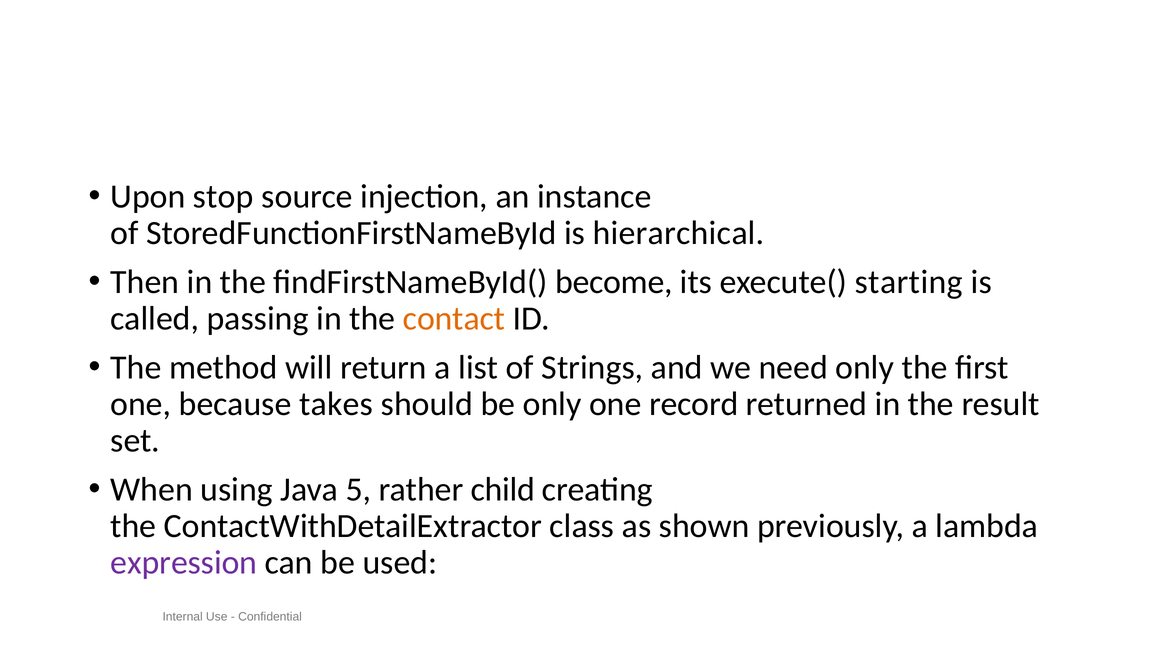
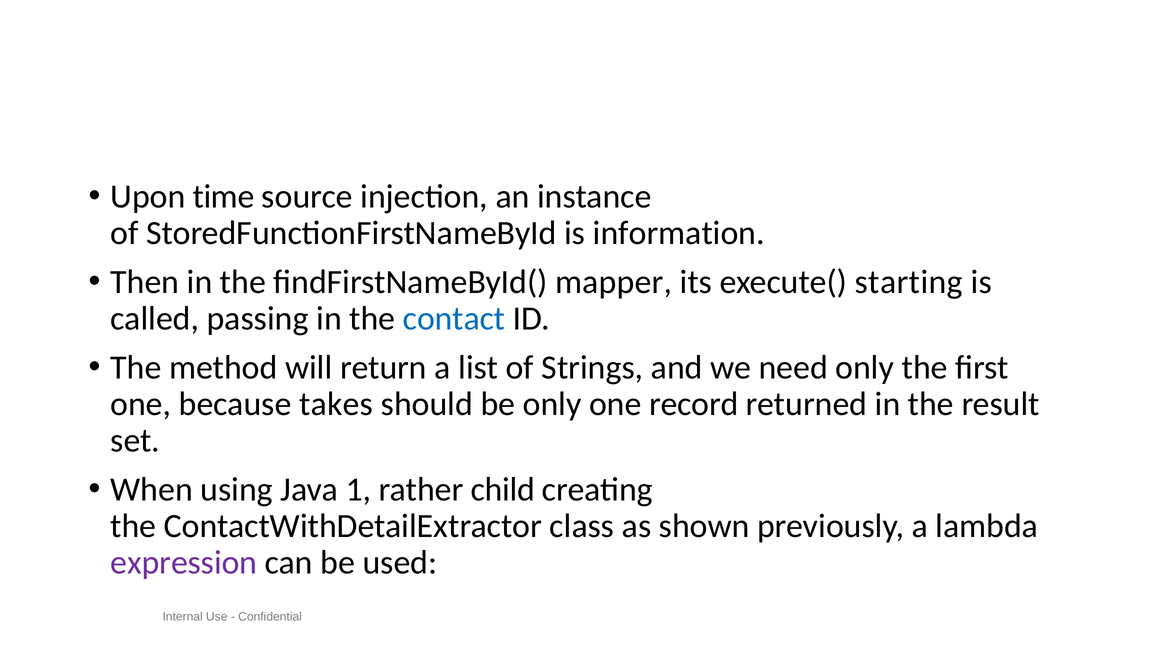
stop: stop -> time
hierarchical: hierarchical -> information
become: become -> mapper
contact colour: orange -> blue
5: 5 -> 1
